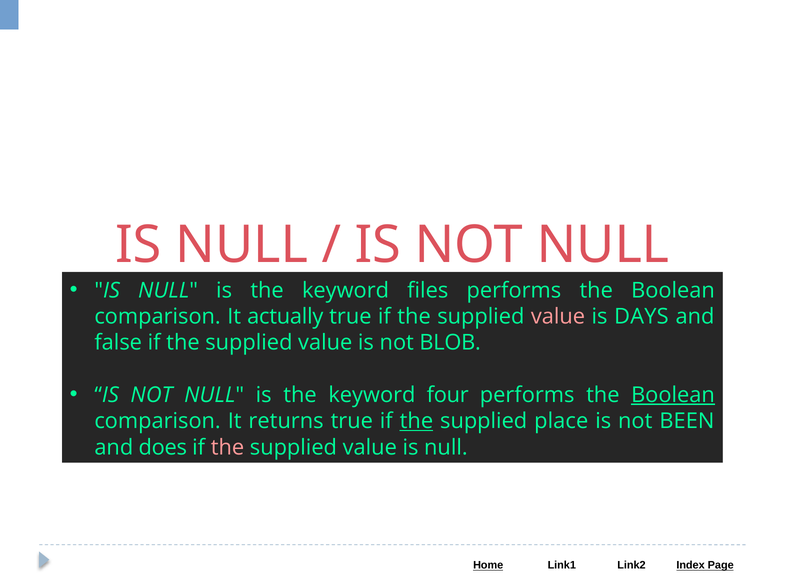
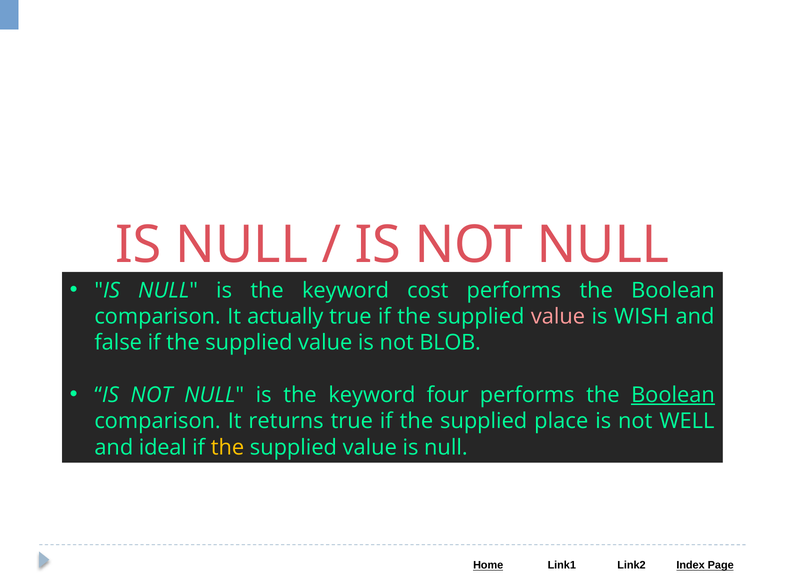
files: files -> cost
DAYS: DAYS -> WISH
the at (416, 422) underline: present -> none
BEEN: BEEN -> WELL
does: does -> ideal
the at (227, 448) colour: pink -> yellow
